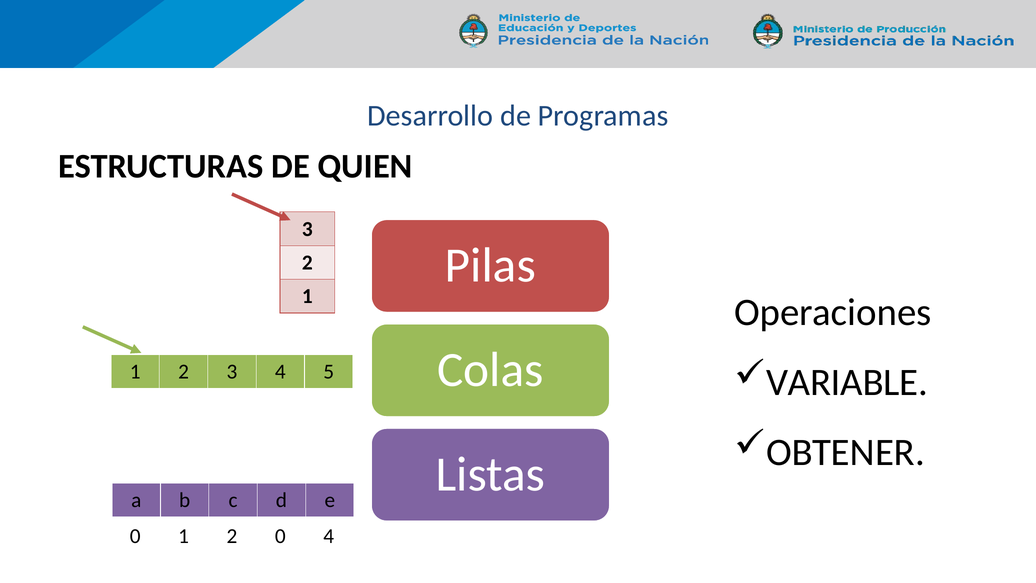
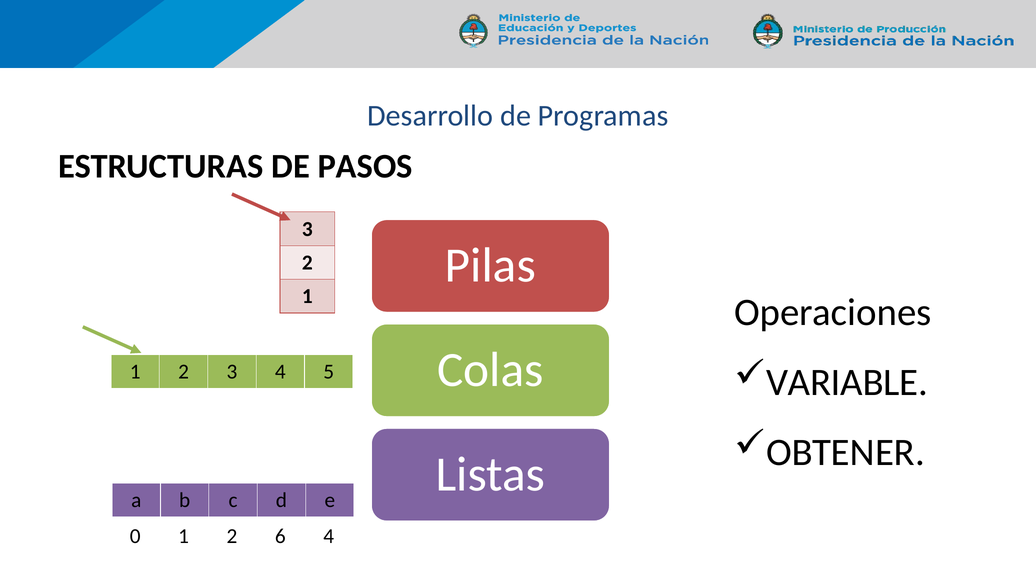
QUIEN: QUIEN -> PASOS
2 0: 0 -> 6
